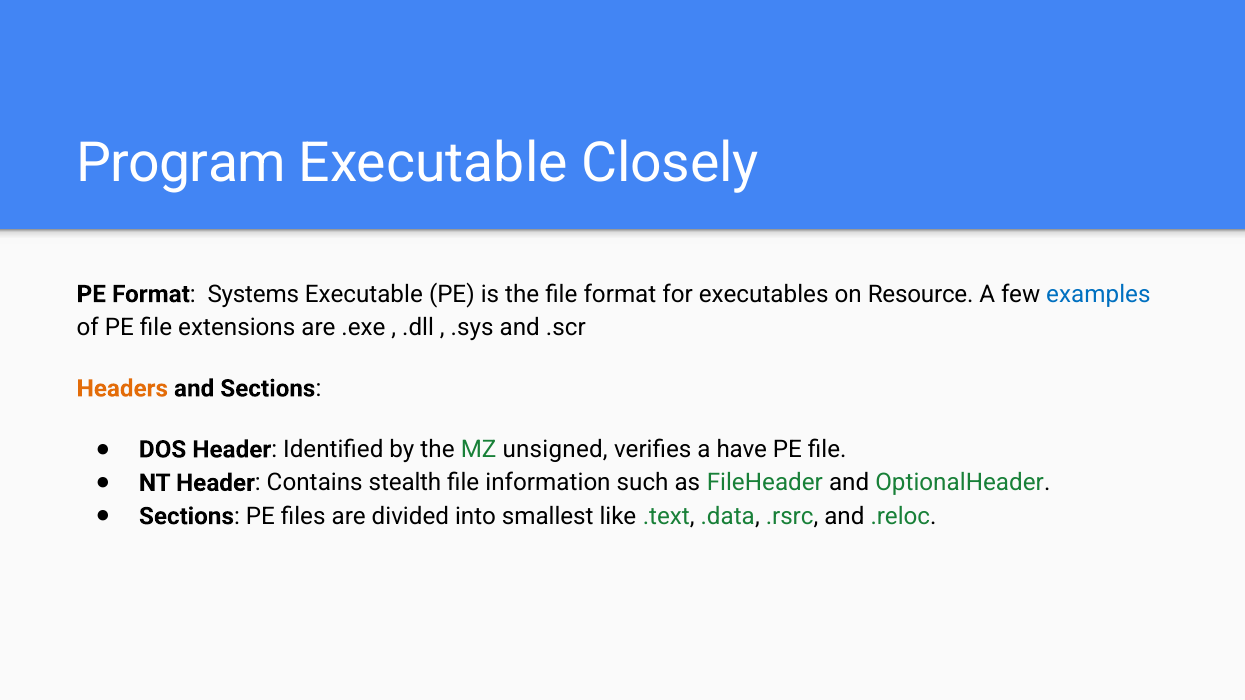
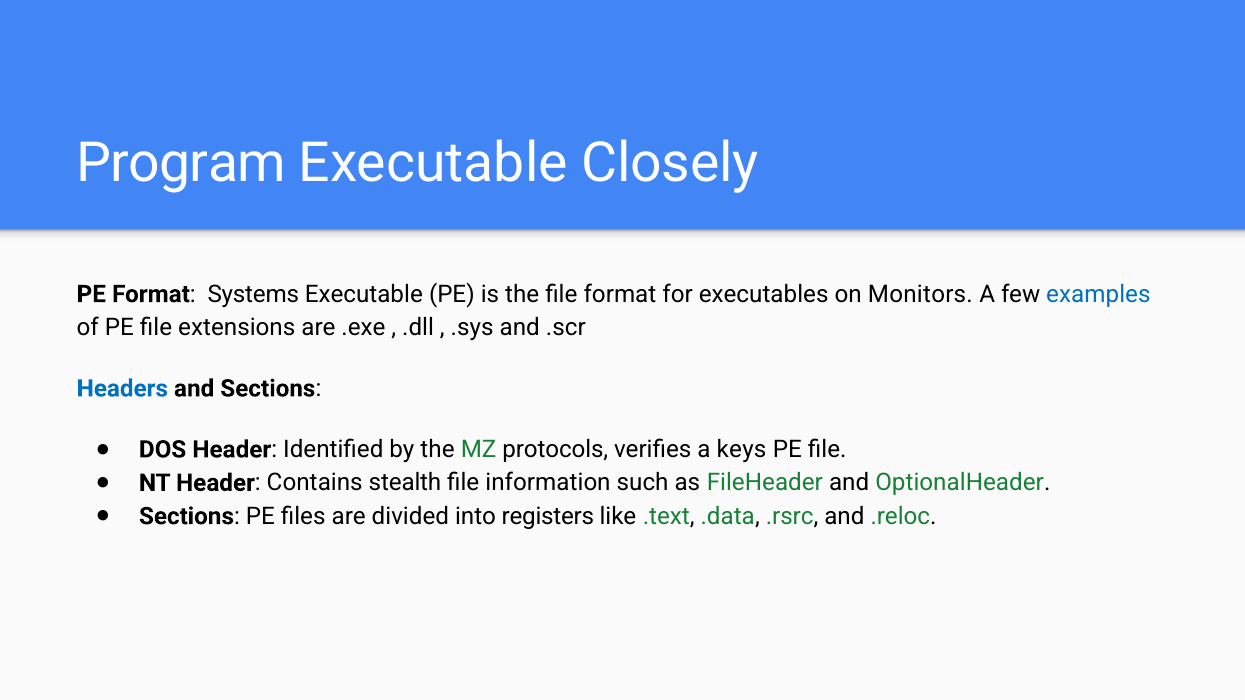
Resource: Resource -> Monitors
Headers colour: orange -> blue
unsigned: unsigned -> protocols
have: have -> keys
smallest: smallest -> registers
